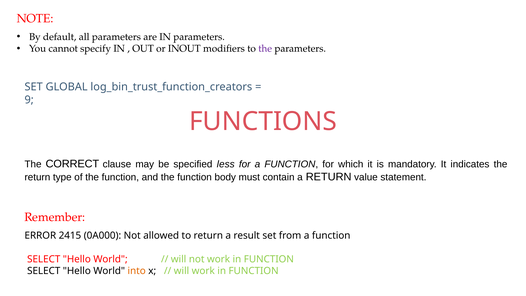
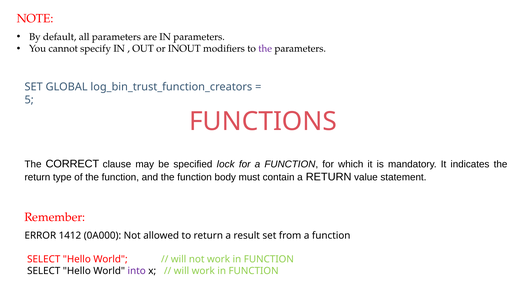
9: 9 -> 5
less: less -> lock
2415: 2415 -> 1412
into colour: orange -> purple
